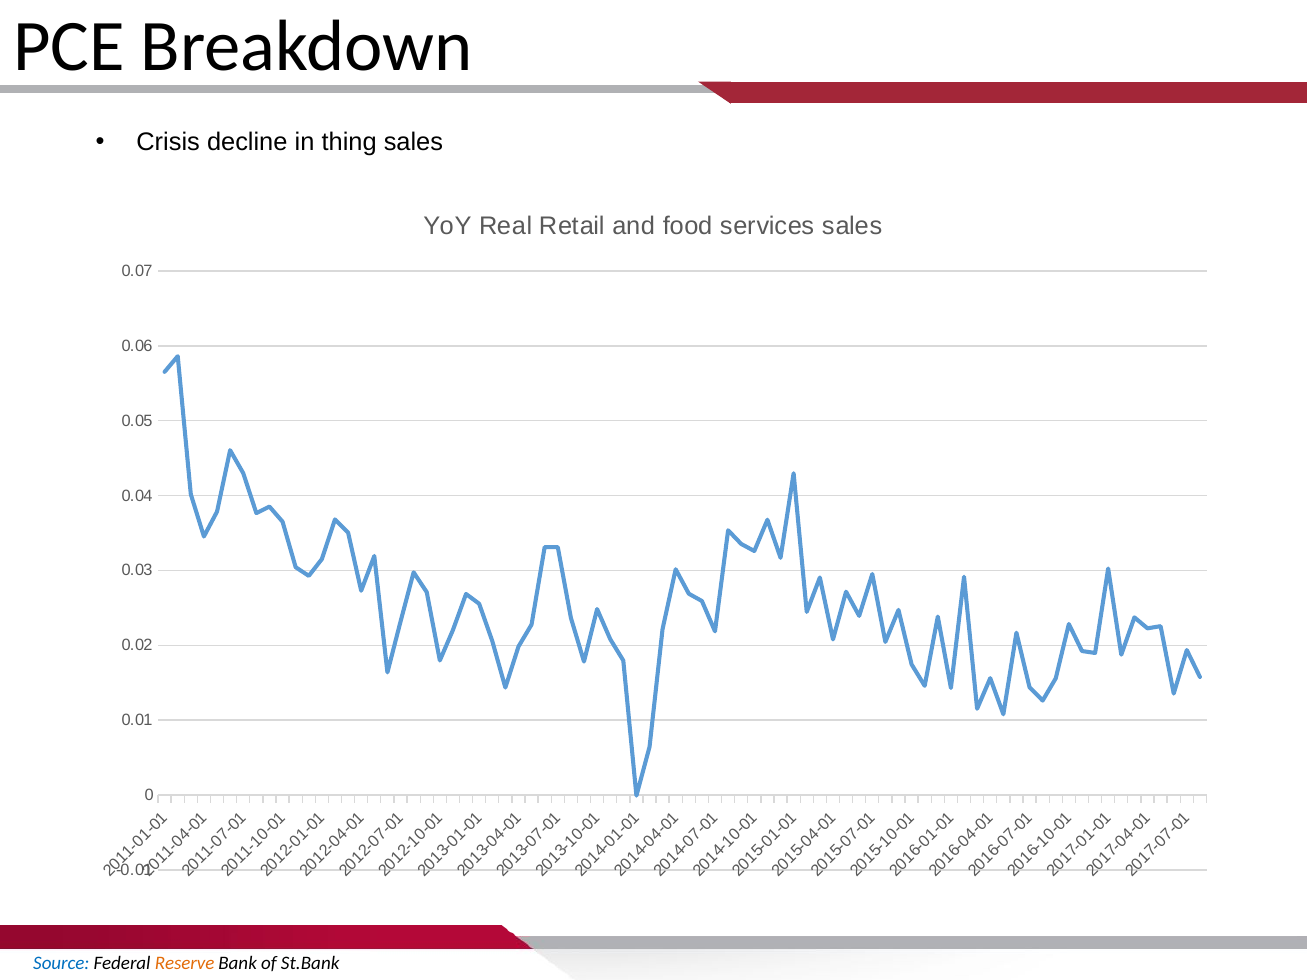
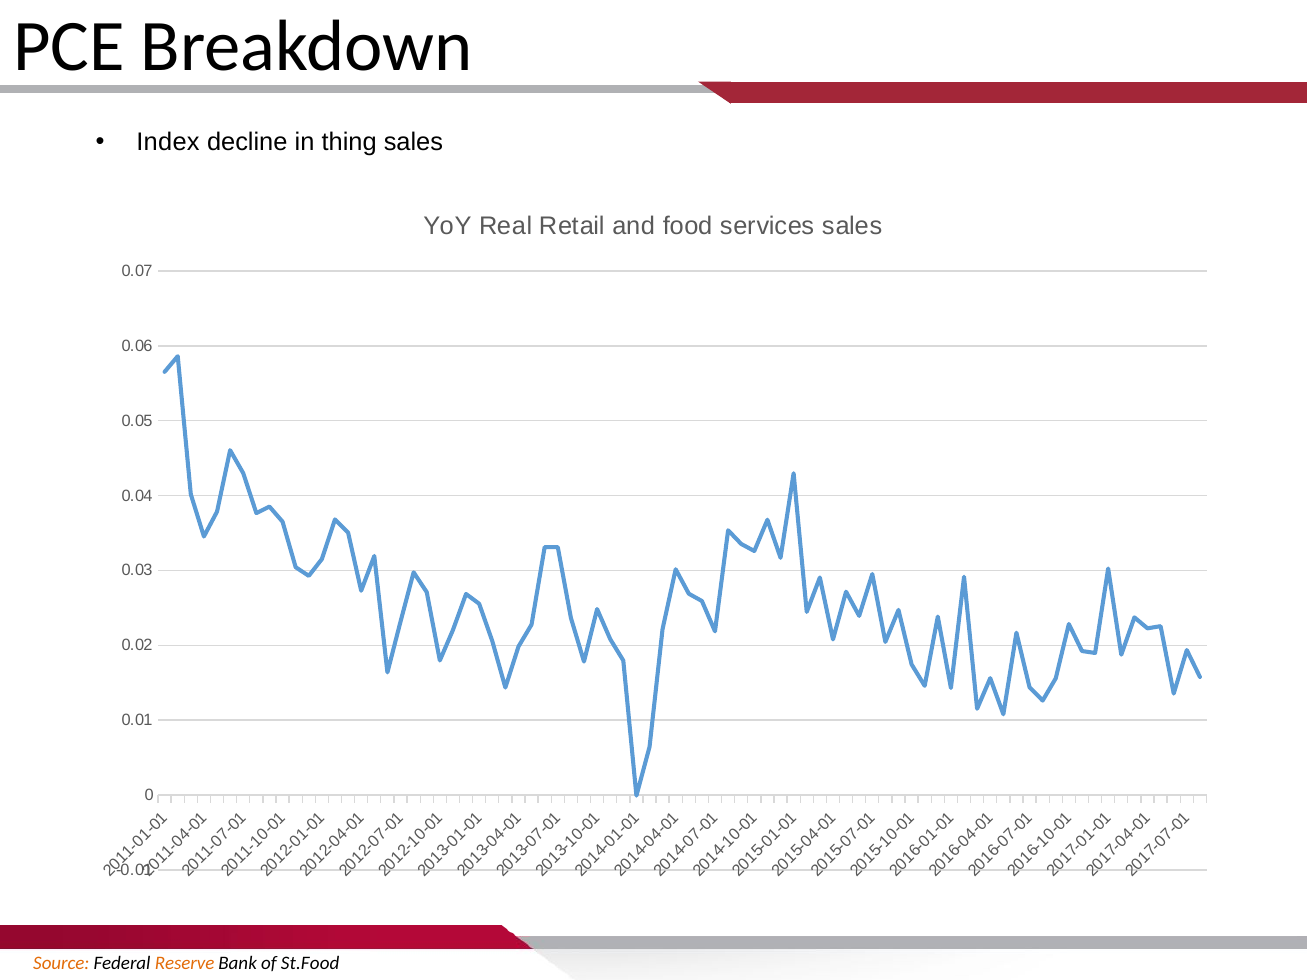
Crisis: Crisis -> Index
Source colour: blue -> orange
St.Bank: St.Bank -> St.Food
